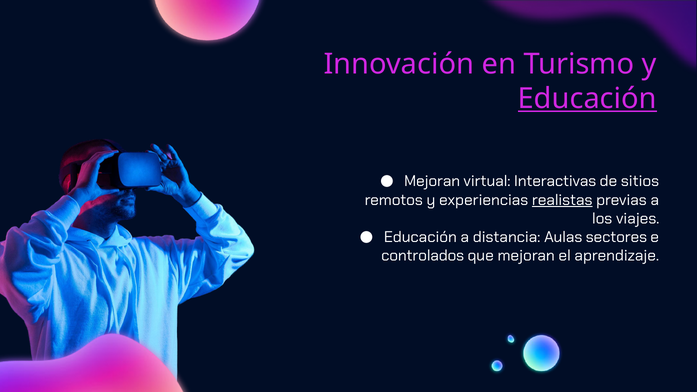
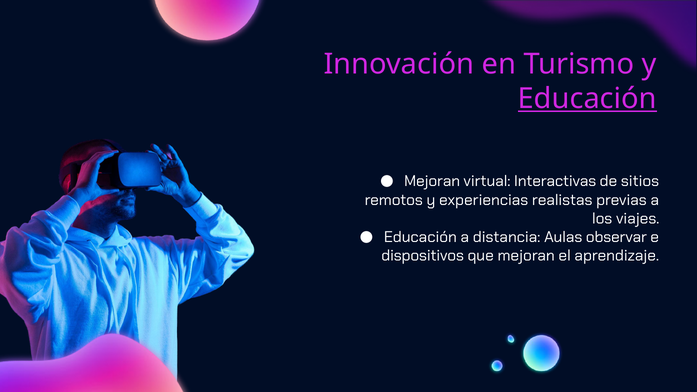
realistas underline: present -> none
sectores: sectores -> observar
controlados: controlados -> dispositivos
